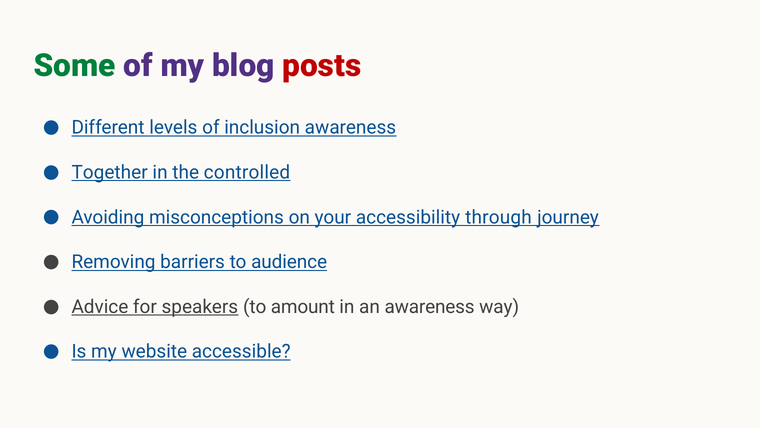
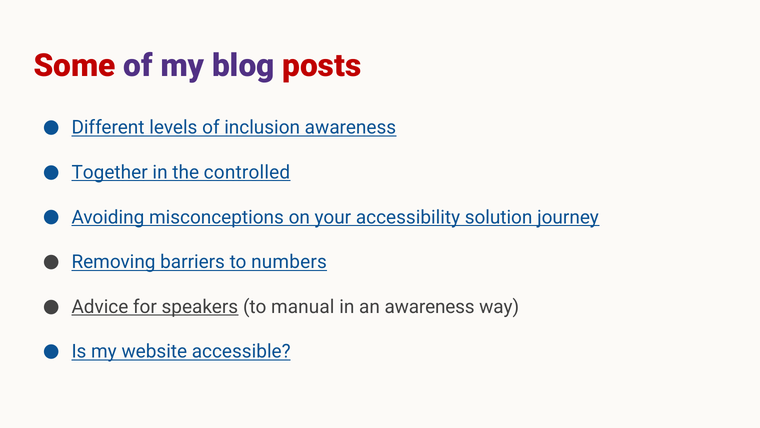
Some colour: green -> red
through: through -> solution
audience: audience -> numbers
amount: amount -> manual
